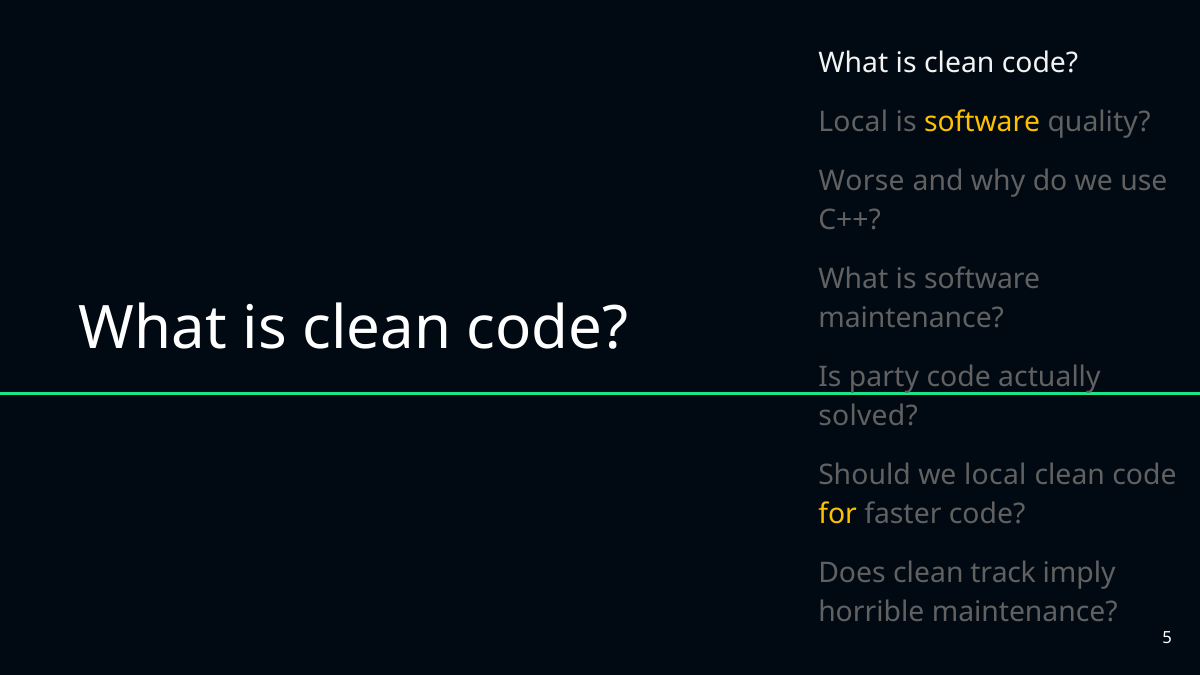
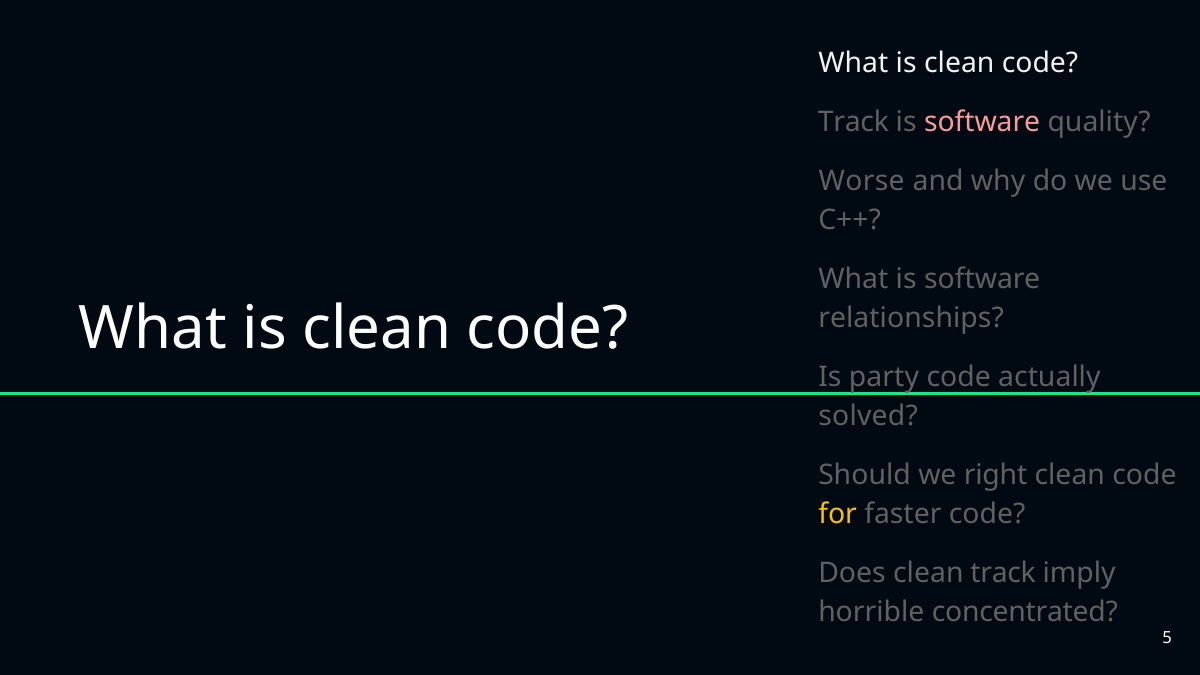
Local at (853, 122): Local -> Track
software at (982, 122) colour: yellow -> pink
maintenance at (911, 318): maintenance -> relationships
we local: local -> right
horrible maintenance: maintenance -> concentrated
